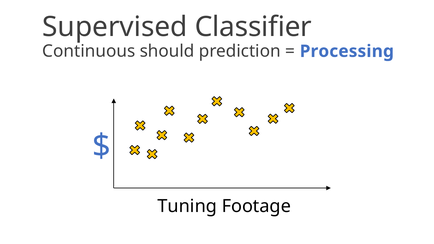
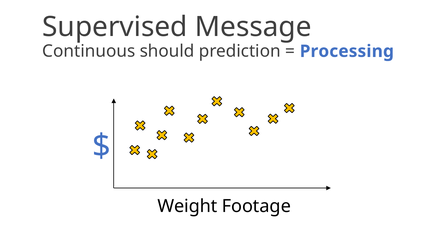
Classifier: Classifier -> Message
Tuning: Tuning -> Weight
